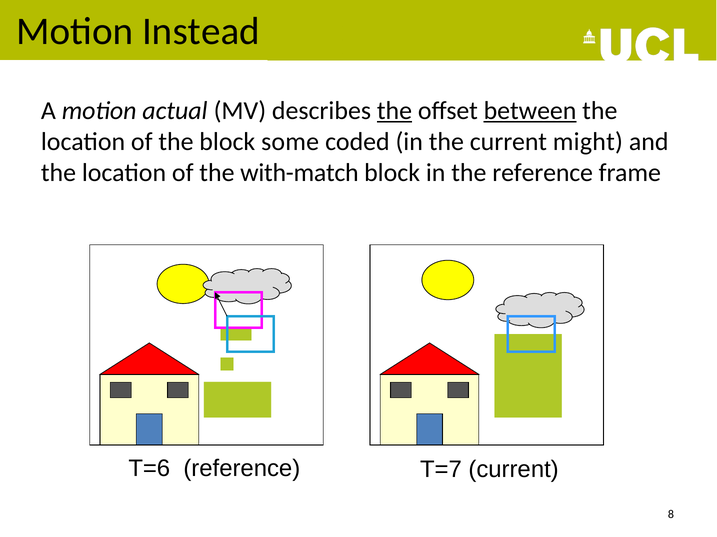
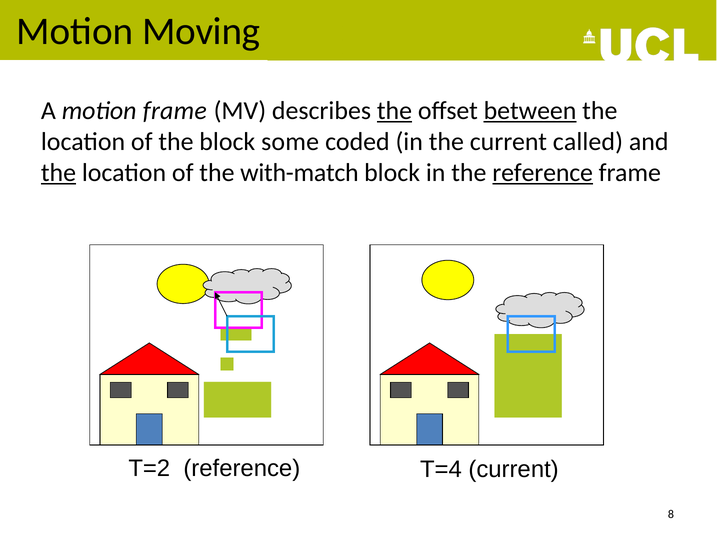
Instead: Instead -> Moving
motion actual: actual -> frame
might: might -> called
the at (59, 173) underline: none -> present
reference at (543, 173) underline: none -> present
T=6: T=6 -> T=2
T=7: T=7 -> T=4
